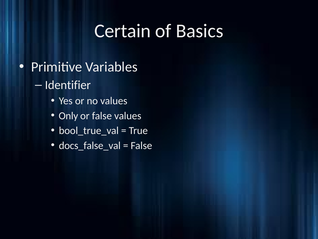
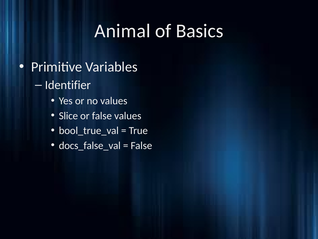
Certain: Certain -> Animal
Only: Only -> Slice
